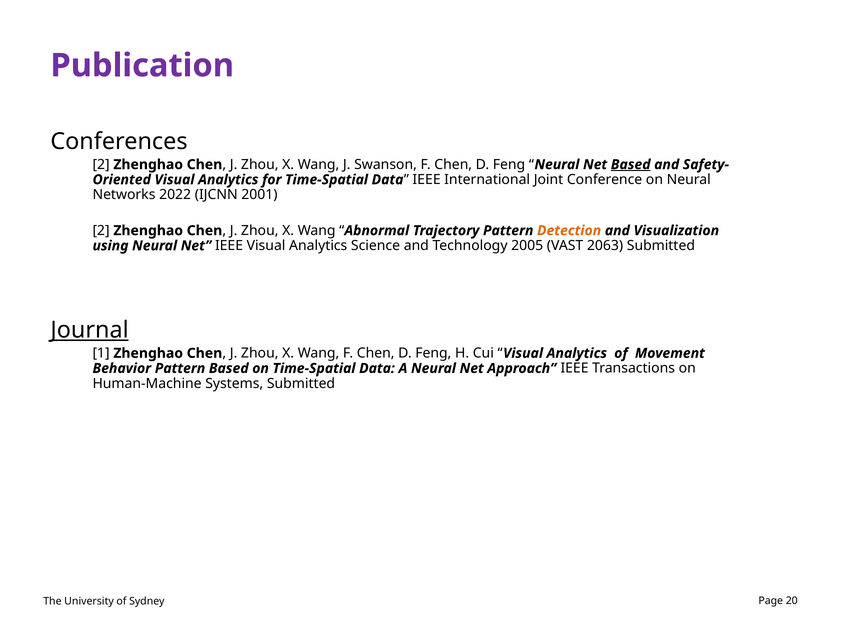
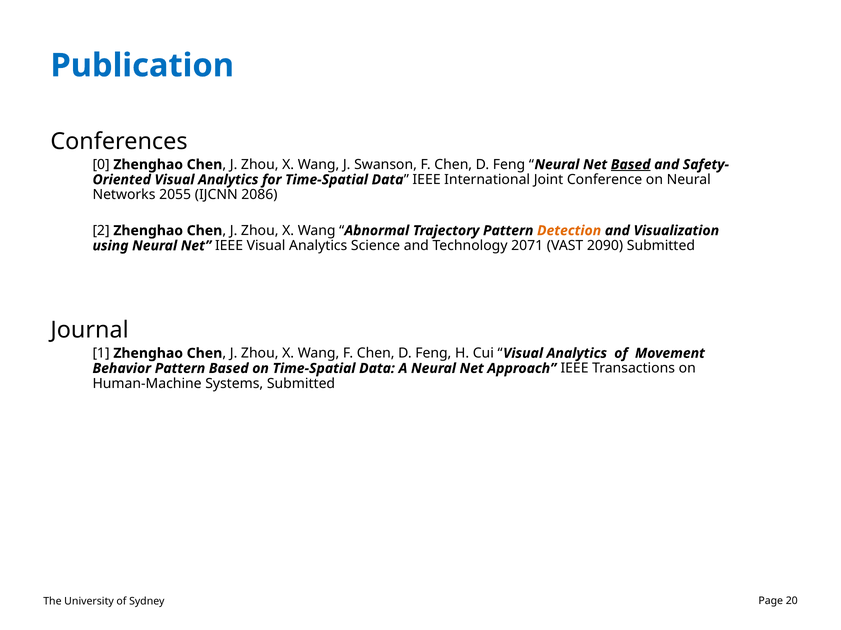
Publication colour: purple -> blue
2 at (101, 165): 2 -> 0
2022: 2022 -> 2055
2001: 2001 -> 2086
2005: 2005 -> 2071
2063: 2063 -> 2090
Journal underline: present -> none
